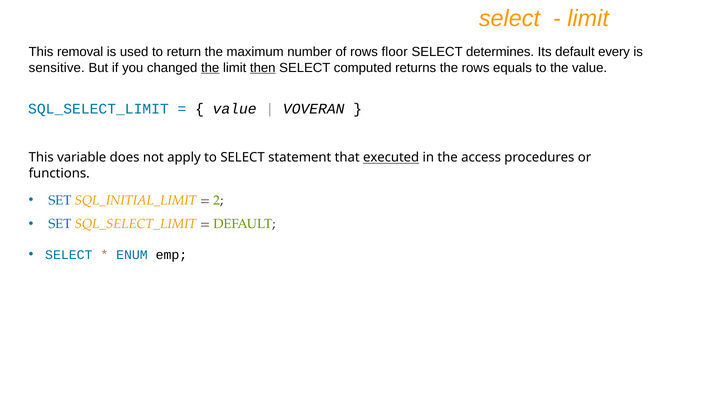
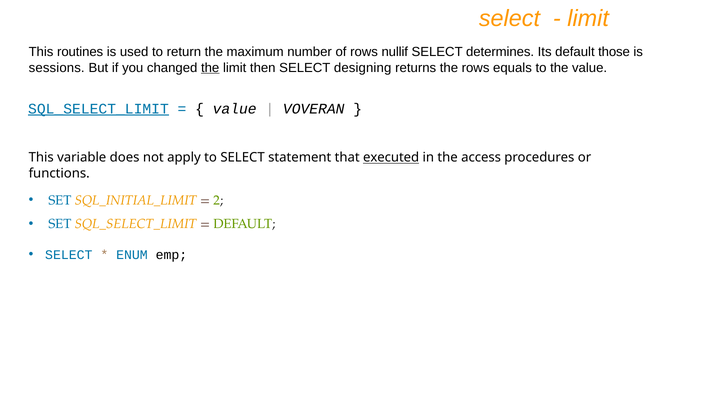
removal: removal -> routines
floor: floor -> nullif
every: every -> those
sensitive: sensitive -> sessions
then underline: present -> none
computed: computed -> designing
SQL_SELECT_LIMIT at (98, 109) underline: none -> present
